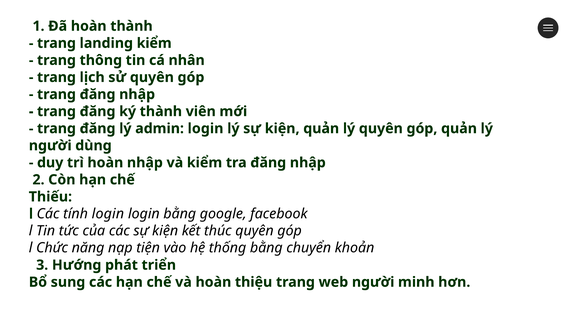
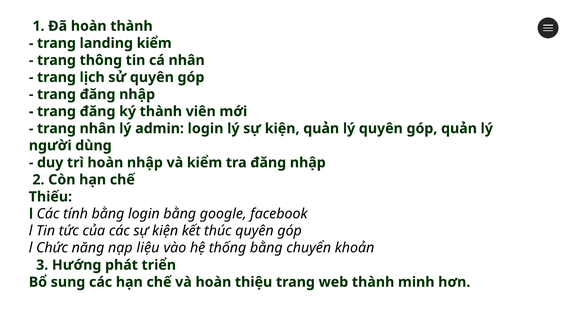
đăng at (98, 128): đăng -> nhân
tính login: login -> bằng
tiện: tiện -> liệu
web người: người -> thành
